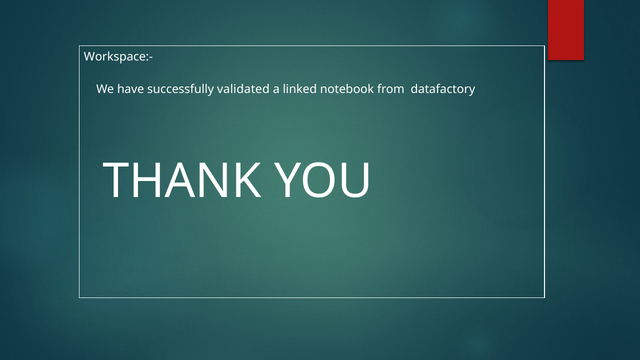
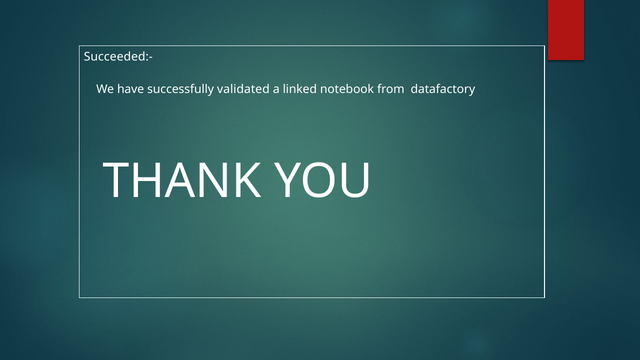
Workspace:-: Workspace:- -> Succeeded:-
